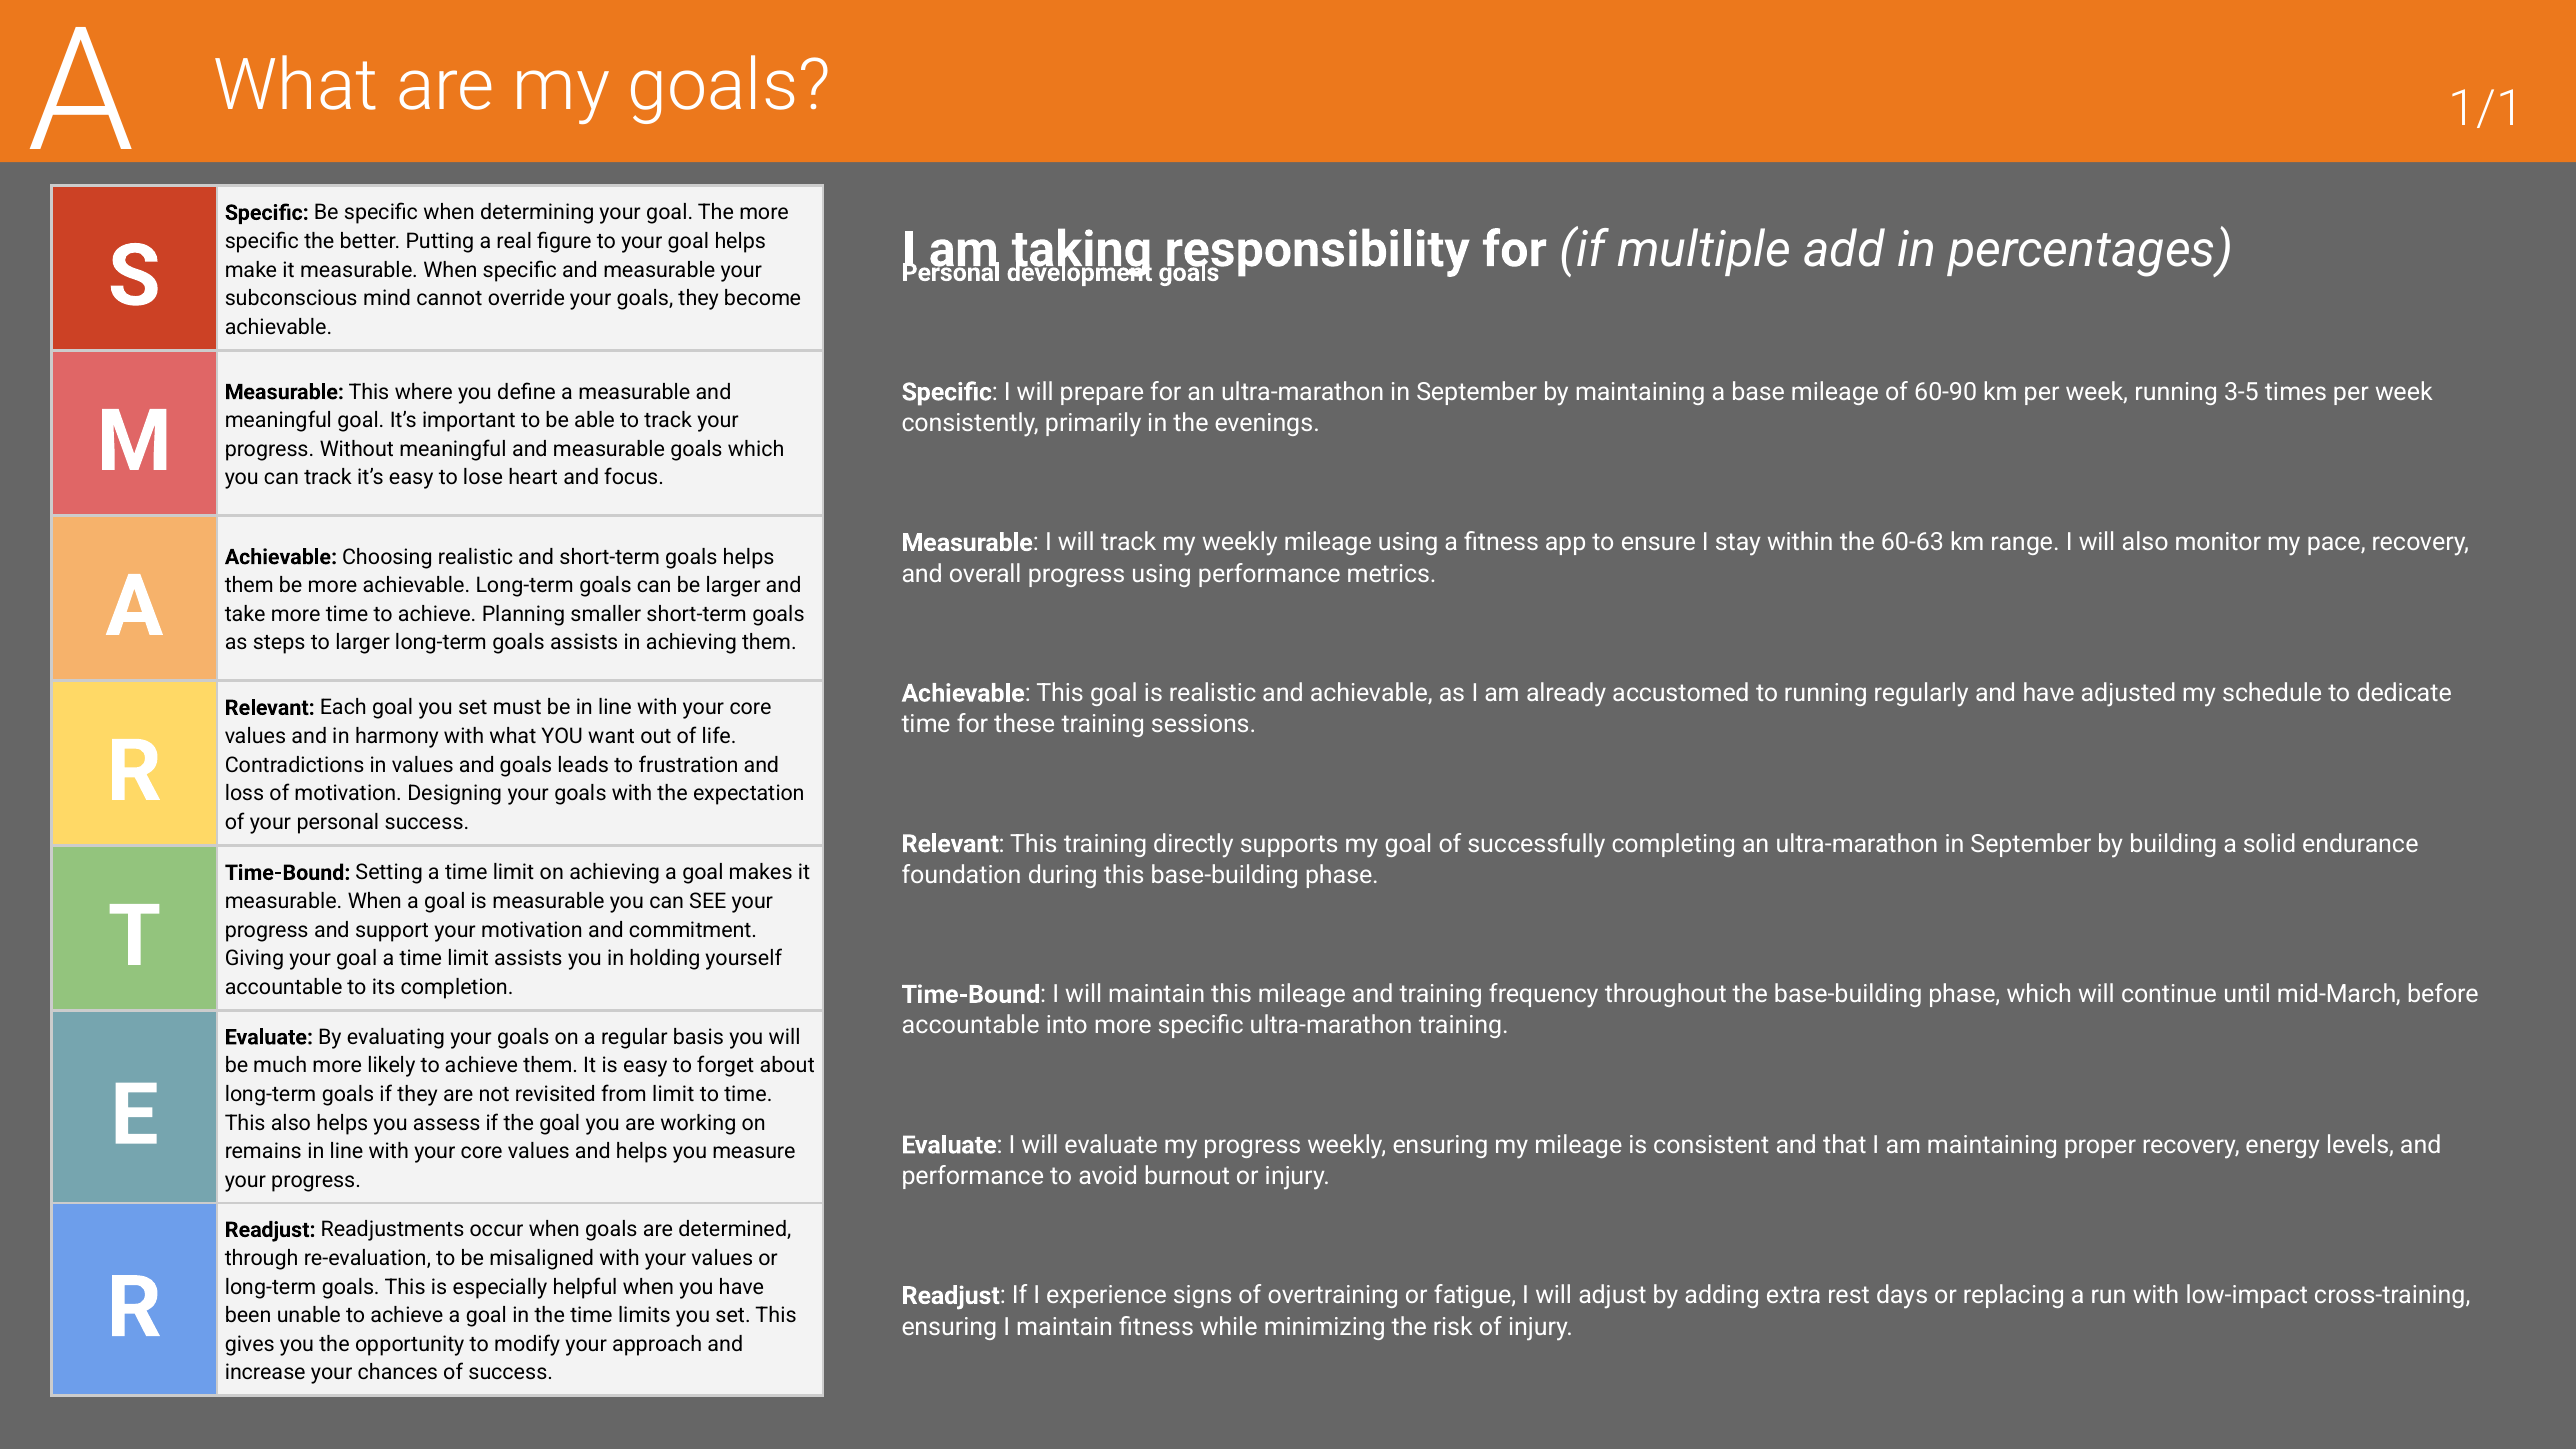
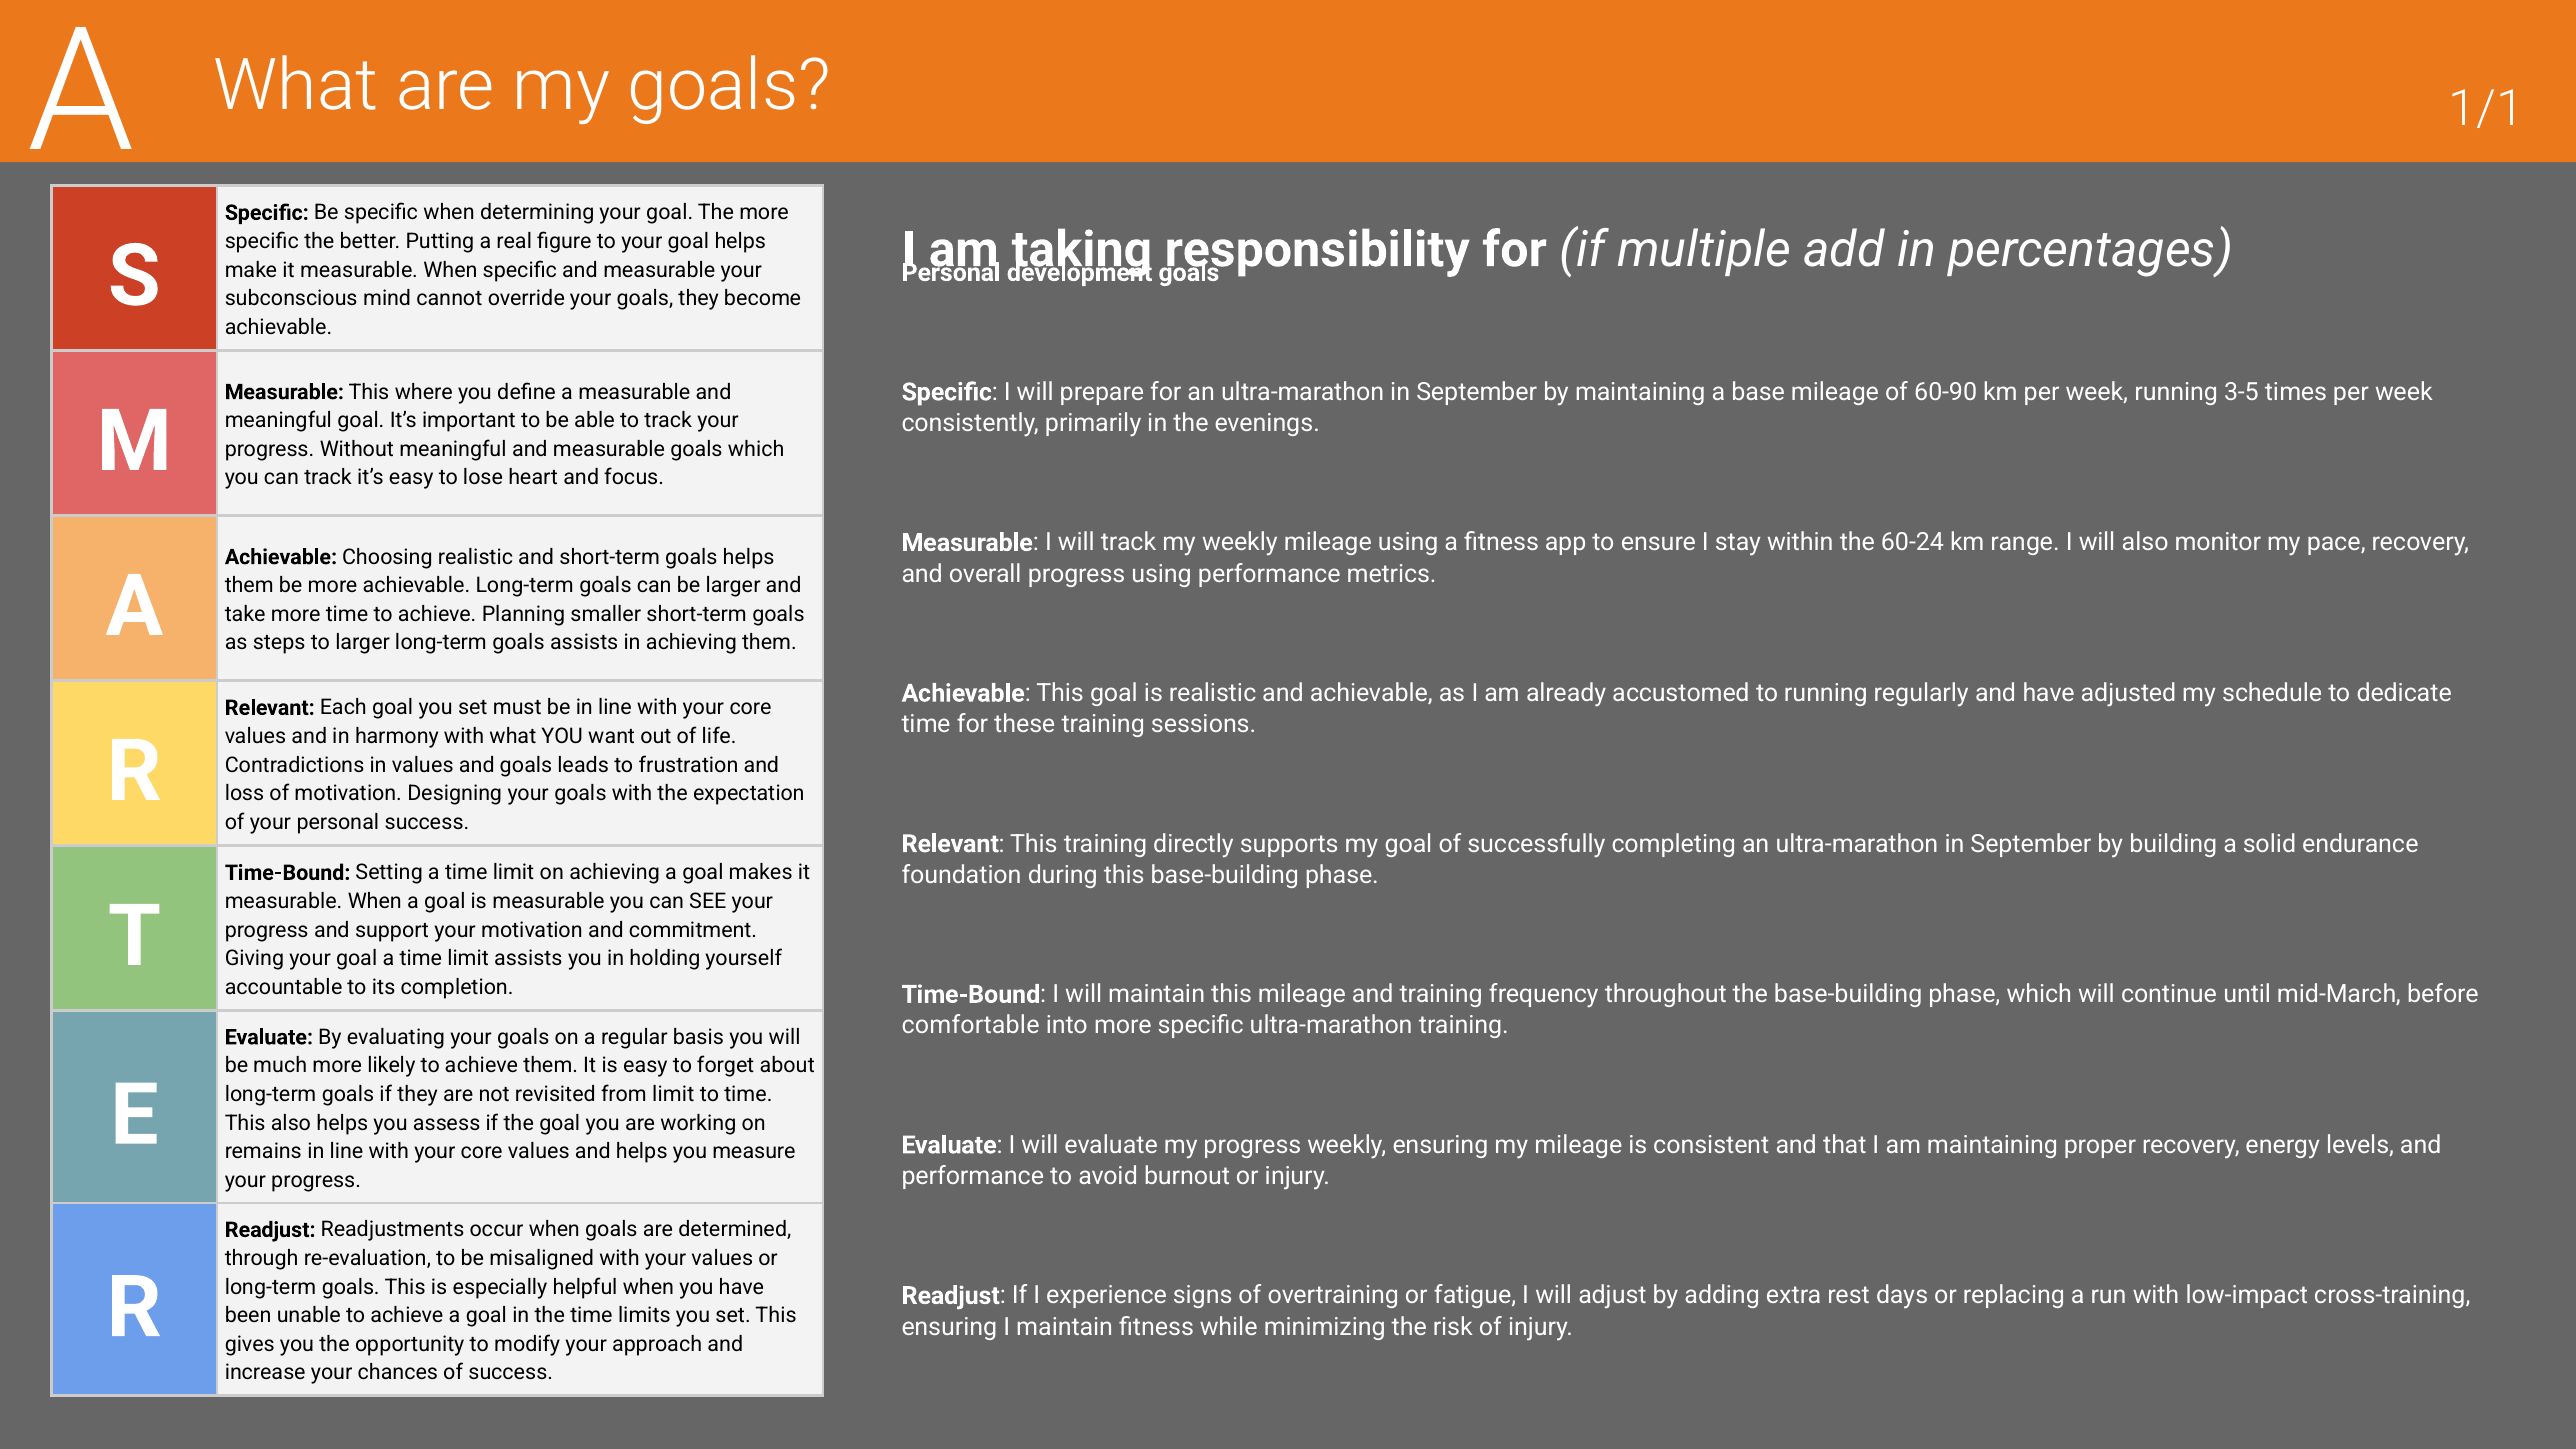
60-63: 60-63 -> 60-24
accountable at (971, 1026): accountable -> comfortable
